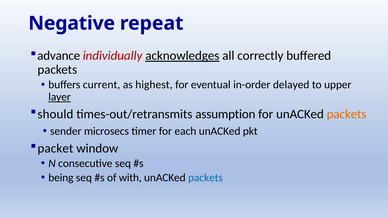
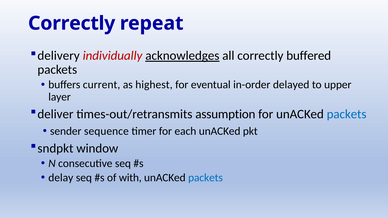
Negative at (72, 23): Negative -> Correctly
advance: advance -> delivery
layer underline: present -> none
should: should -> deliver
packets at (347, 114) colour: orange -> blue
microsecs: microsecs -> sequence
packet: packet -> sndpkt
being: being -> delay
